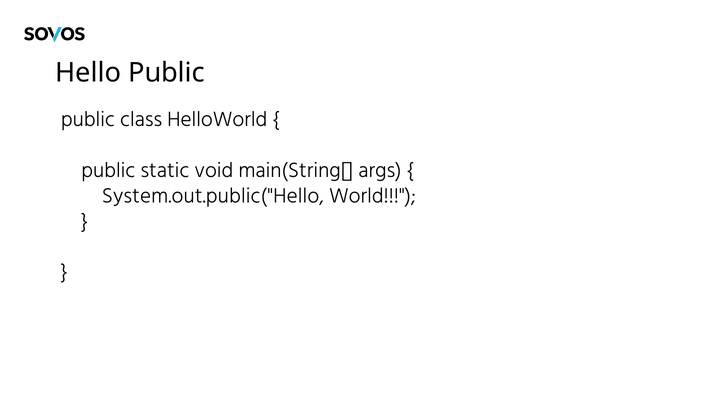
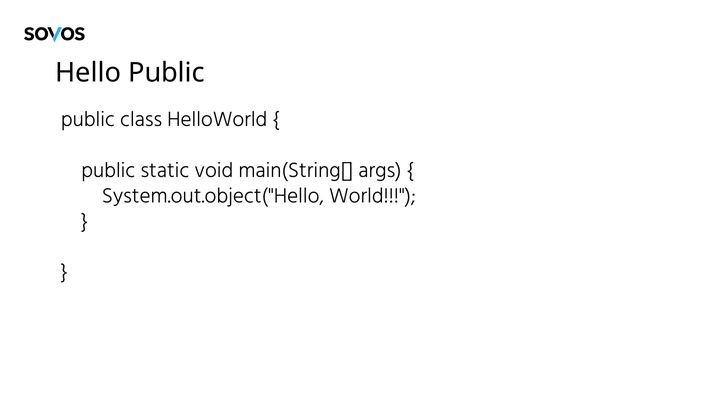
System.out.public("Hello: System.out.public("Hello -> System.out.object("Hello
